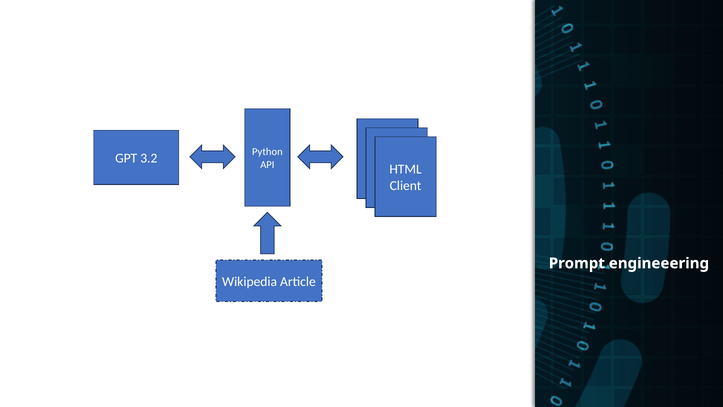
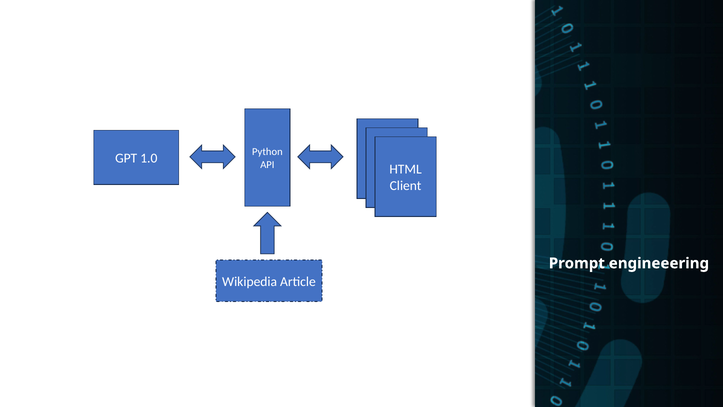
3.2: 3.2 -> 1.0
